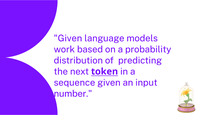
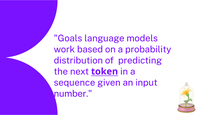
Given at (68, 38): Given -> Goals
